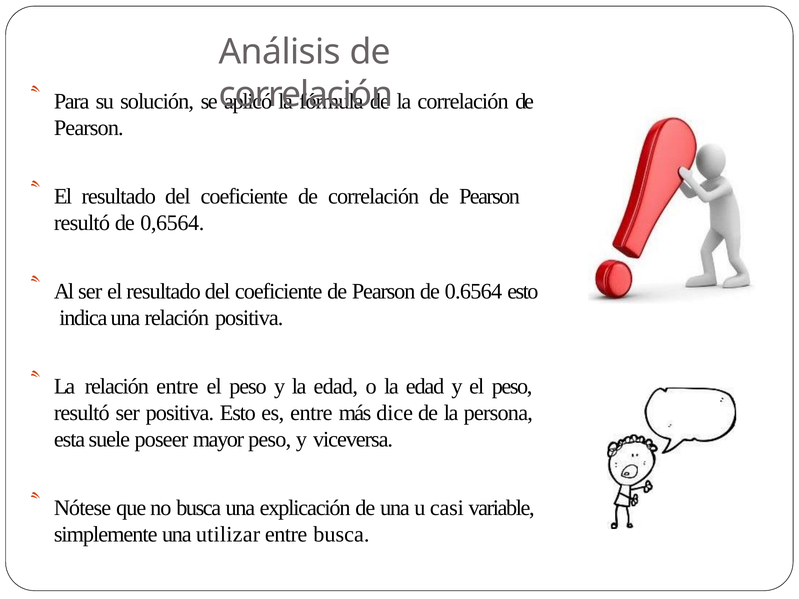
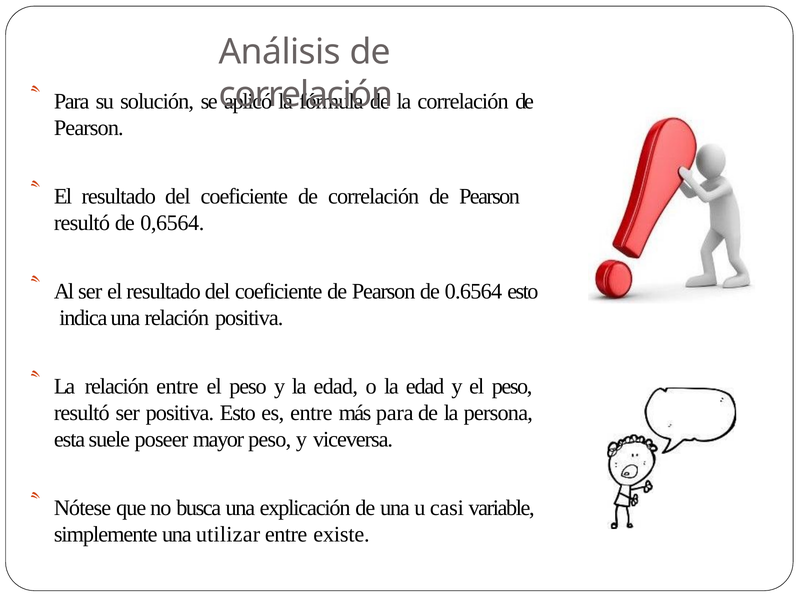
más dice: dice -> para
entre busca: busca -> existe
